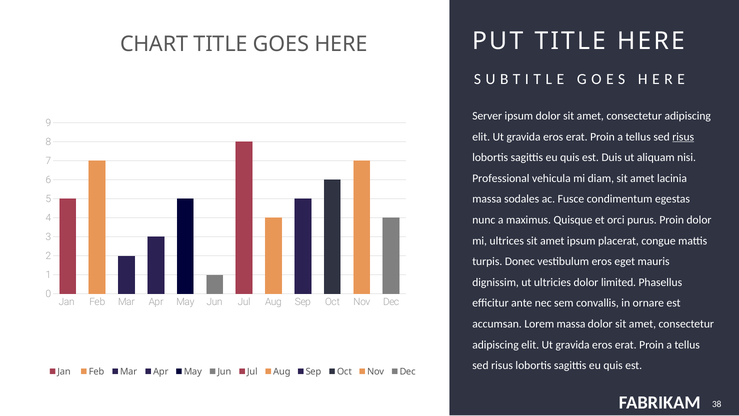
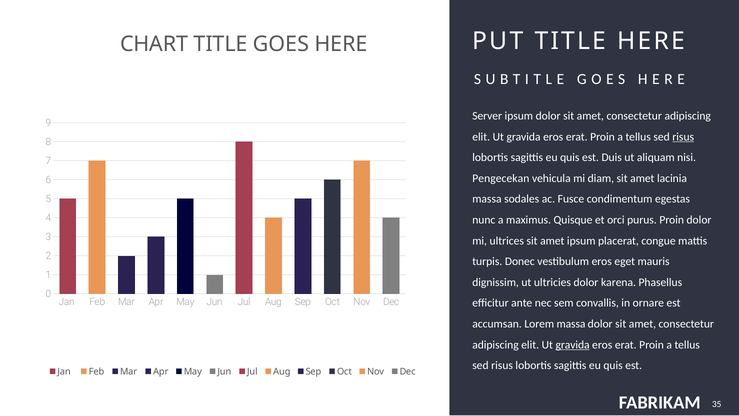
Professional: Professional -> Pengecekan
limited: limited -> karena
gravida at (573, 344) underline: none -> present
38: 38 -> 35
